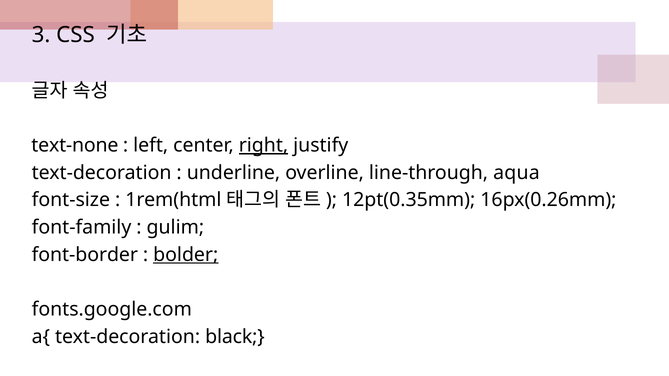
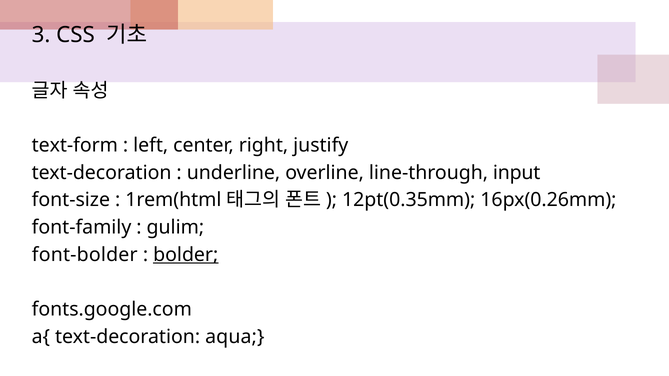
text-none: text-none -> text-form
right underline: present -> none
aqua: aqua -> input
font-border: font-border -> font-bolder
black: black -> aqua
